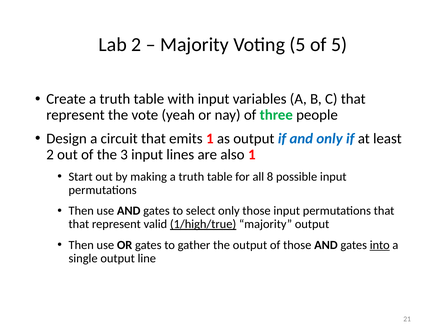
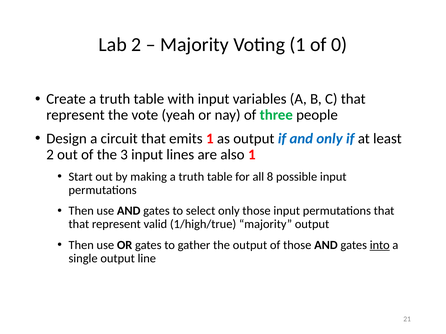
Voting 5: 5 -> 1
of 5: 5 -> 0
1/high/true underline: present -> none
